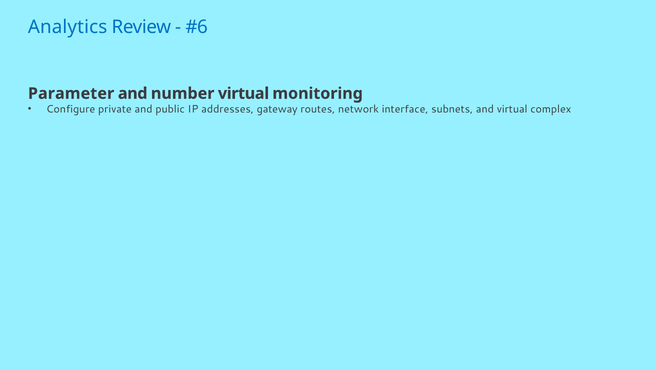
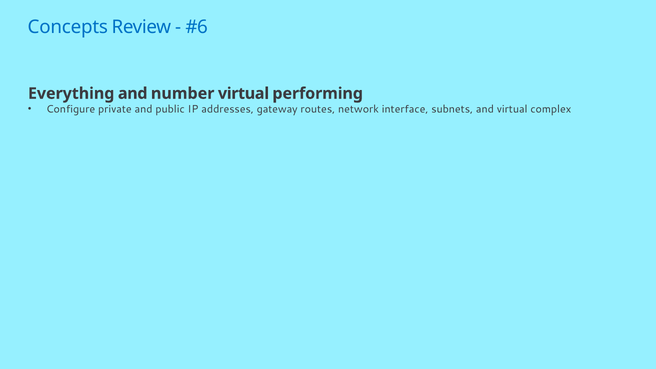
Analytics: Analytics -> Concepts
Parameter: Parameter -> Everything
monitoring: monitoring -> performing
